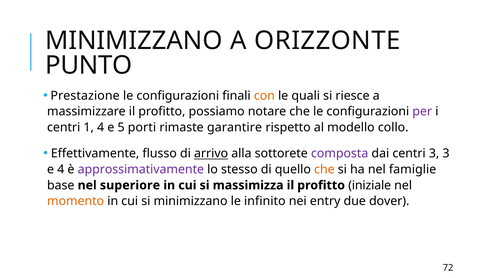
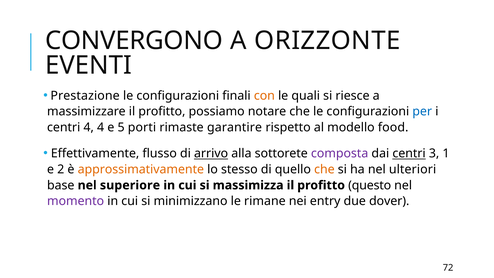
MINIMIZZANO at (134, 41): MINIMIZZANO -> CONVERGONO
PUNTO: PUNTO -> EVENTI
per colour: purple -> blue
centri 1: 1 -> 4
collo: collo -> food
centri at (409, 153) underline: none -> present
3 3: 3 -> 1
e 4: 4 -> 2
approssimativamente colour: purple -> orange
famiglie: famiglie -> ulteriori
iniziale: iniziale -> questo
momento colour: orange -> purple
infinito: infinito -> rimane
